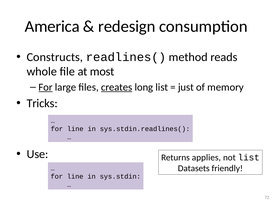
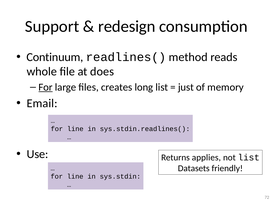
America: America -> Support
Constructs: Constructs -> Continuum
most: most -> does
creates underline: present -> none
Tricks: Tricks -> Email
